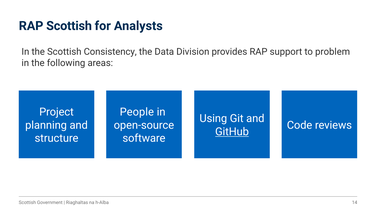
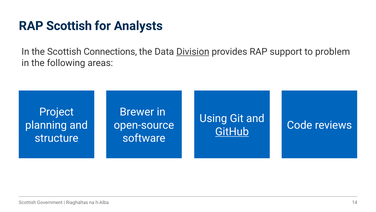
Consistency: Consistency -> Connections
Division underline: none -> present
People: People -> Brewer
